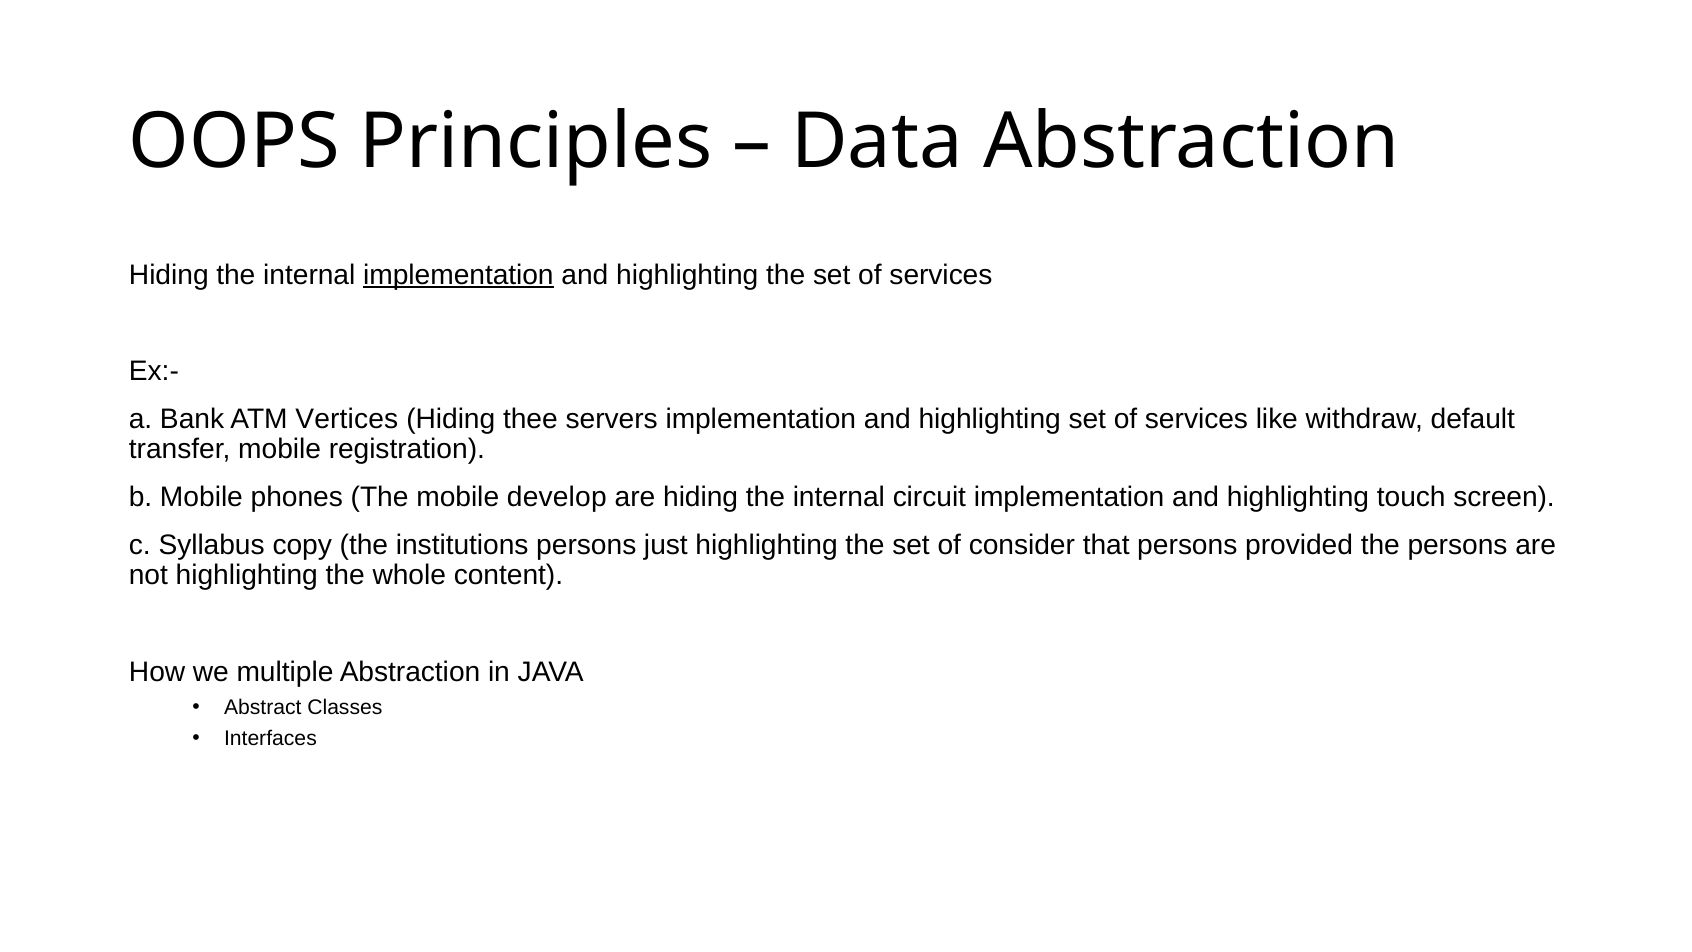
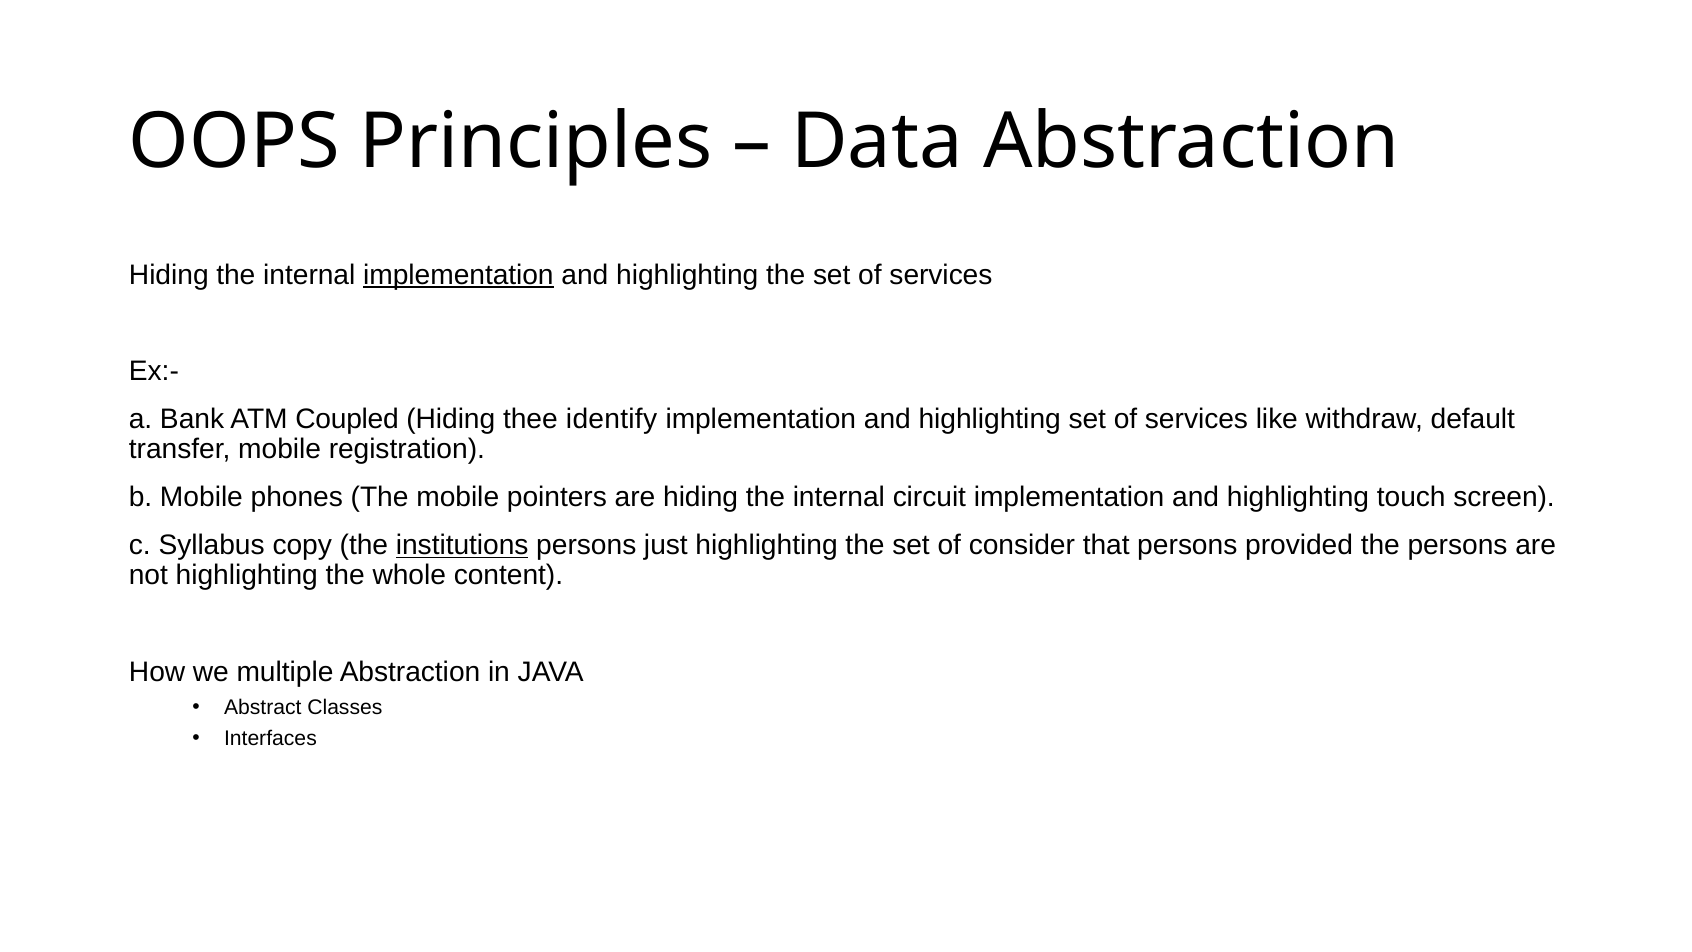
Vertices: Vertices -> Coupled
servers: servers -> identify
develop: develop -> pointers
institutions underline: none -> present
